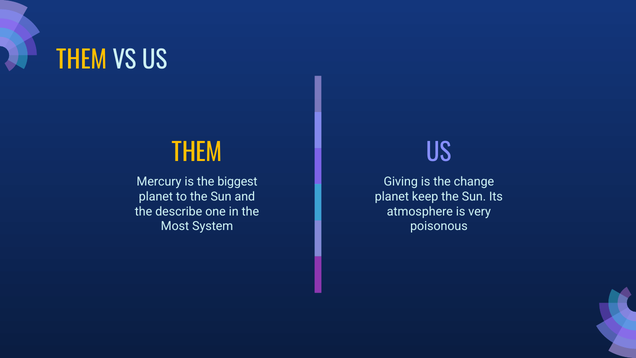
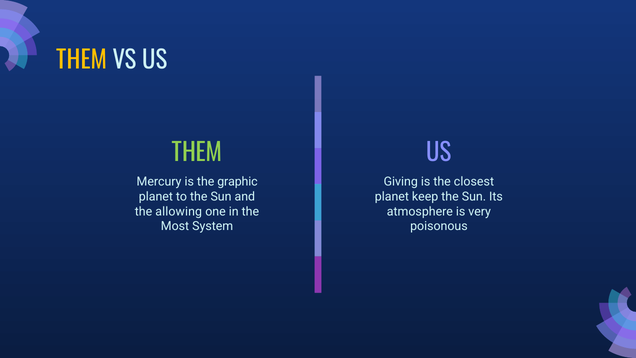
THEM at (197, 153) colour: yellow -> light green
biggest: biggest -> graphic
change: change -> closest
describe: describe -> allowing
